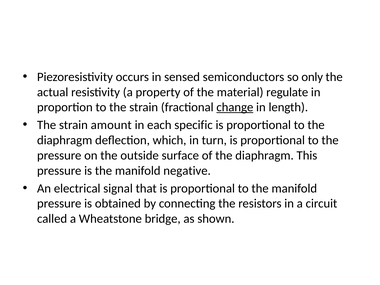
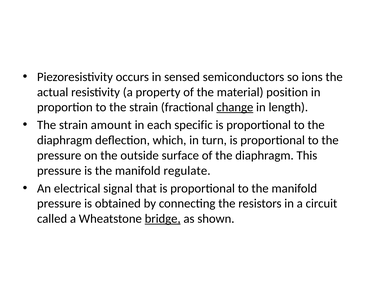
only: only -> ions
regulate: regulate -> position
negative: negative -> regulate
bridge underline: none -> present
